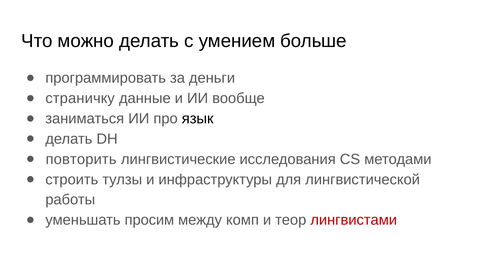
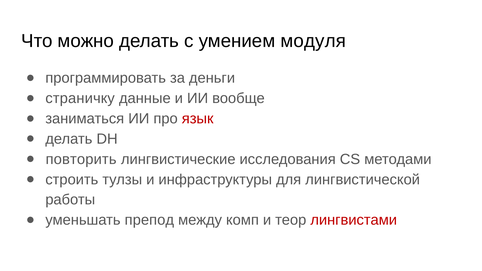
больше: больше -> модуля
язык colour: black -> red
просим: просим -> препод
